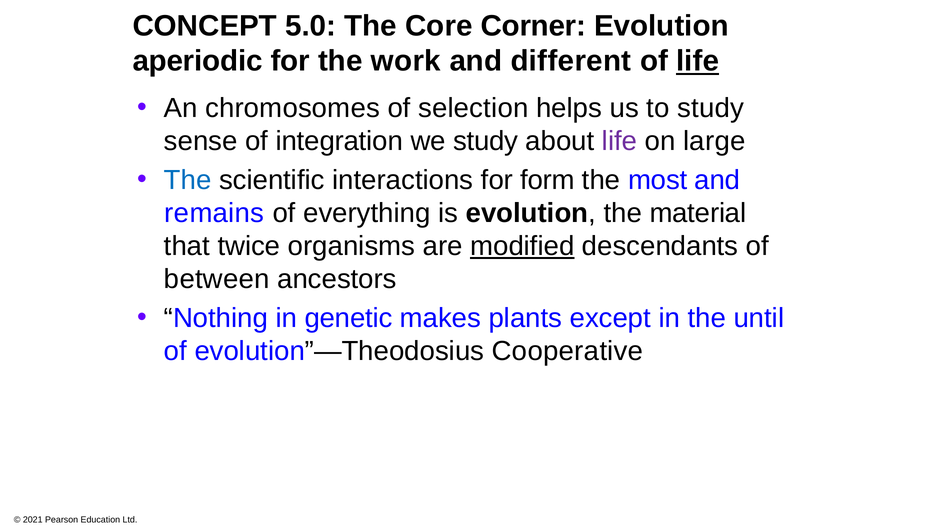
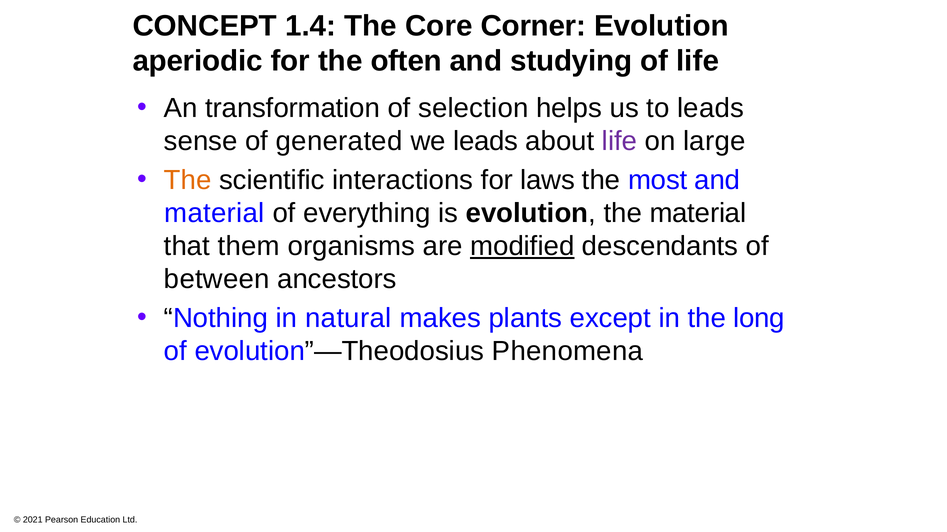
5.0: 5.0 -> 1.4
work: work -> often
different: different -> studying
life at (698, 61) underline: present -> none
chromosomes: chromosomes -> transformation
to study: study -> leads
integration: integration -> generated
we study: study -> leads
The at (188, 180) colour: blue -> orange
form: form -> laws
remains at (214, 213): remains -> material
twice: twice -> them
genetic: genetic -> natural
until: until -> long
Cooperative: Cooperative -> Phenomena
